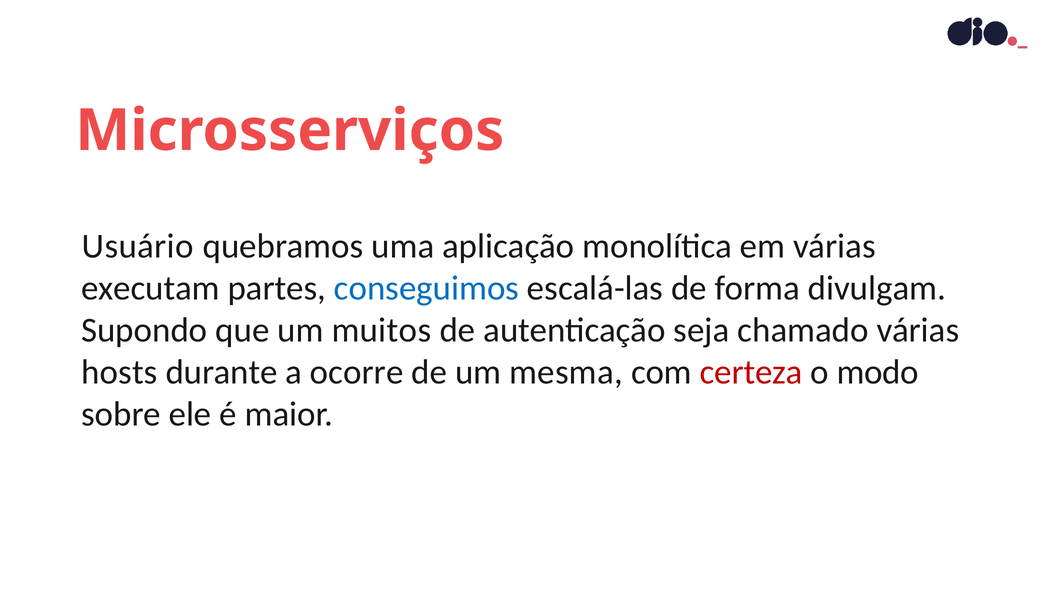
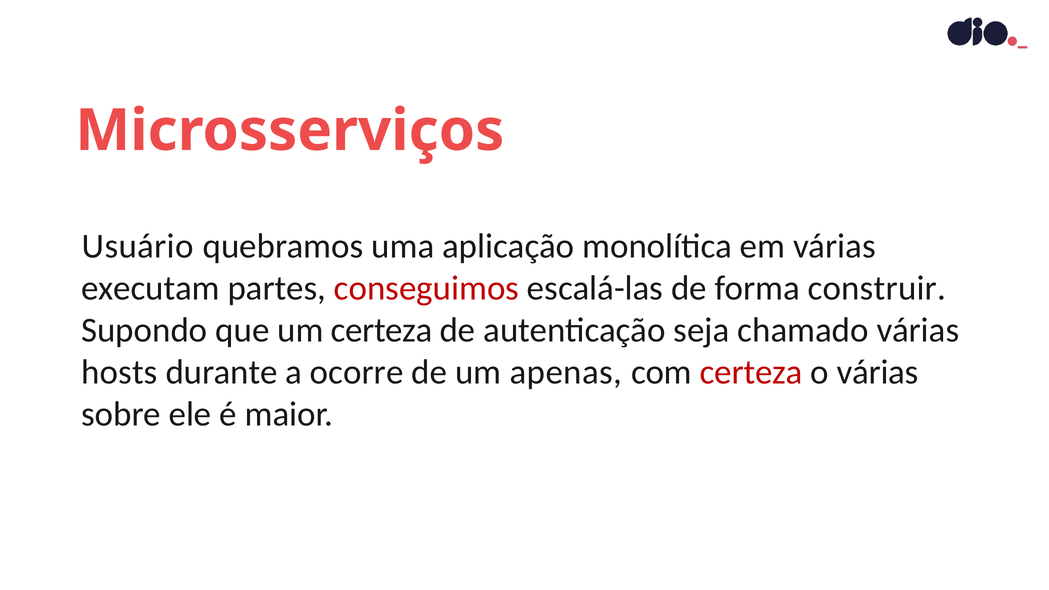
conseguimos colour: blue -> red
divulgam: divulgam -> construir
um muitos: muitos -> certeza
mesma: mesma -> apenas
o modo: modo -> várias
